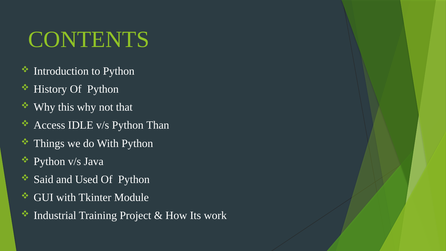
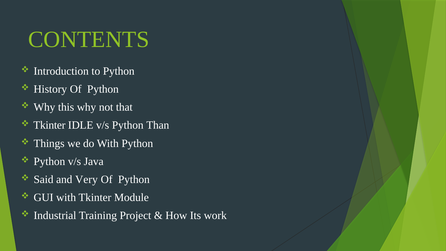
Access at (49, 125): Access -> Tkinter
Used: Used -> Very
